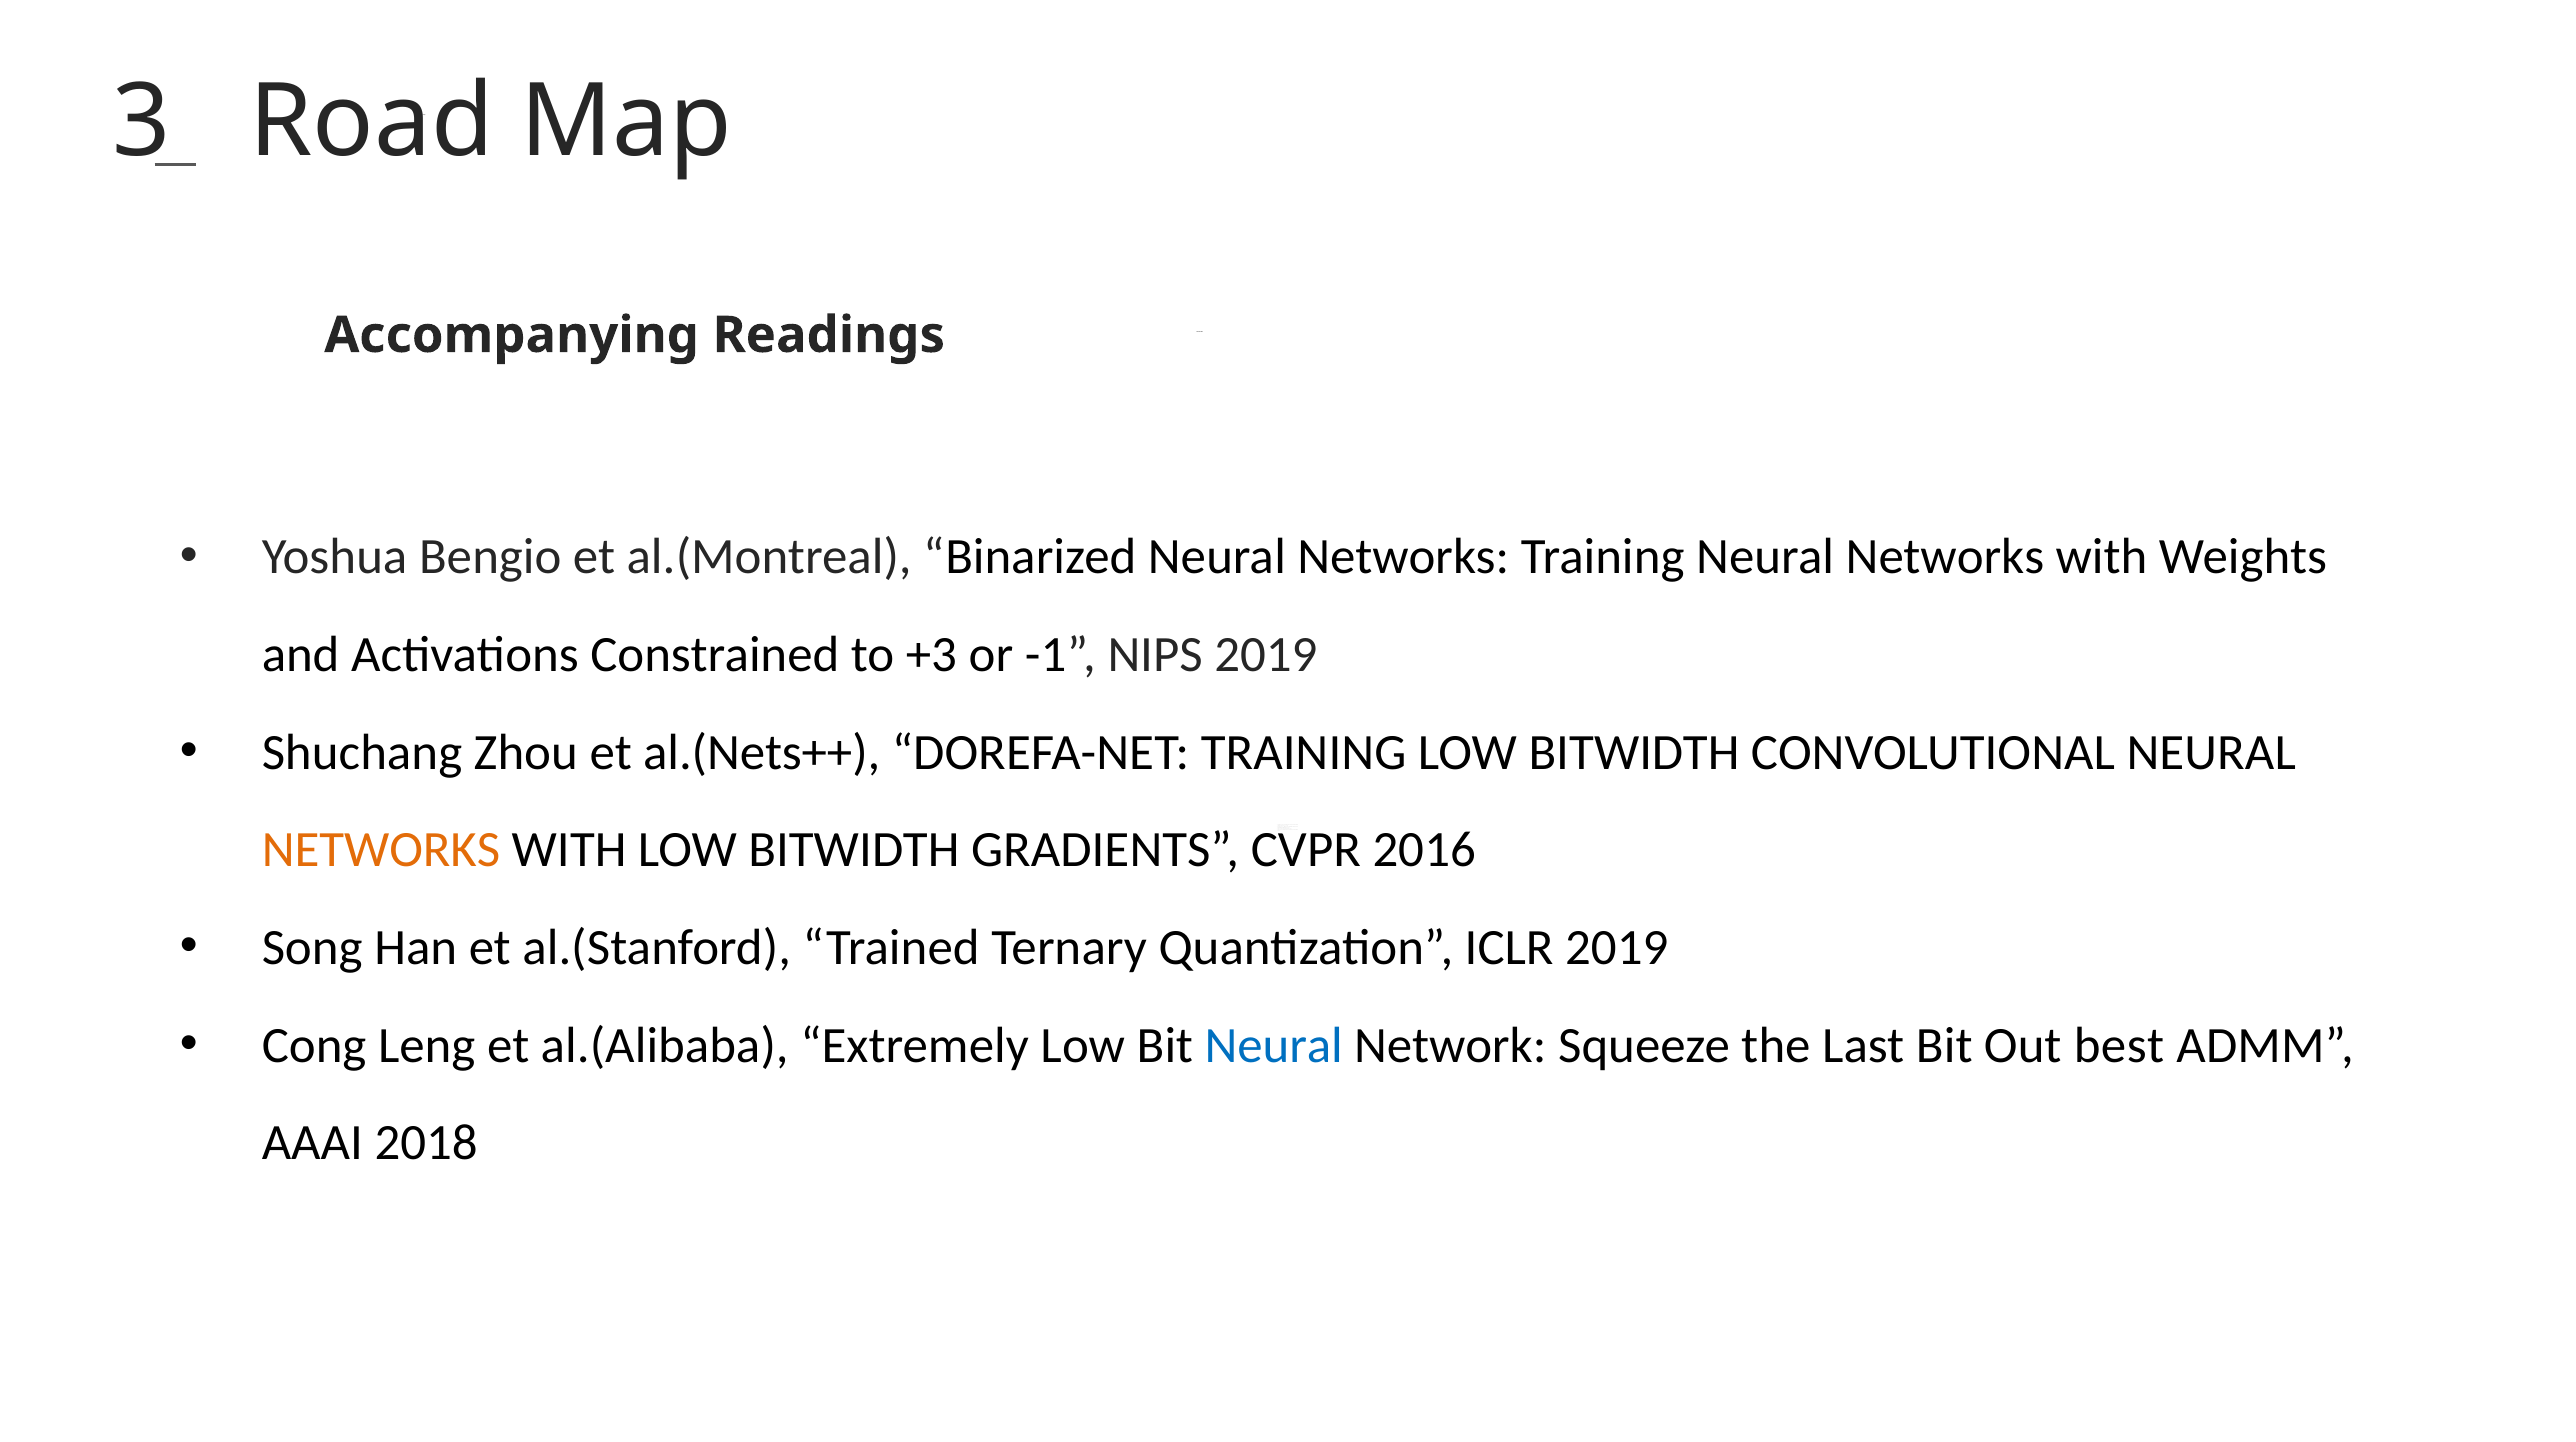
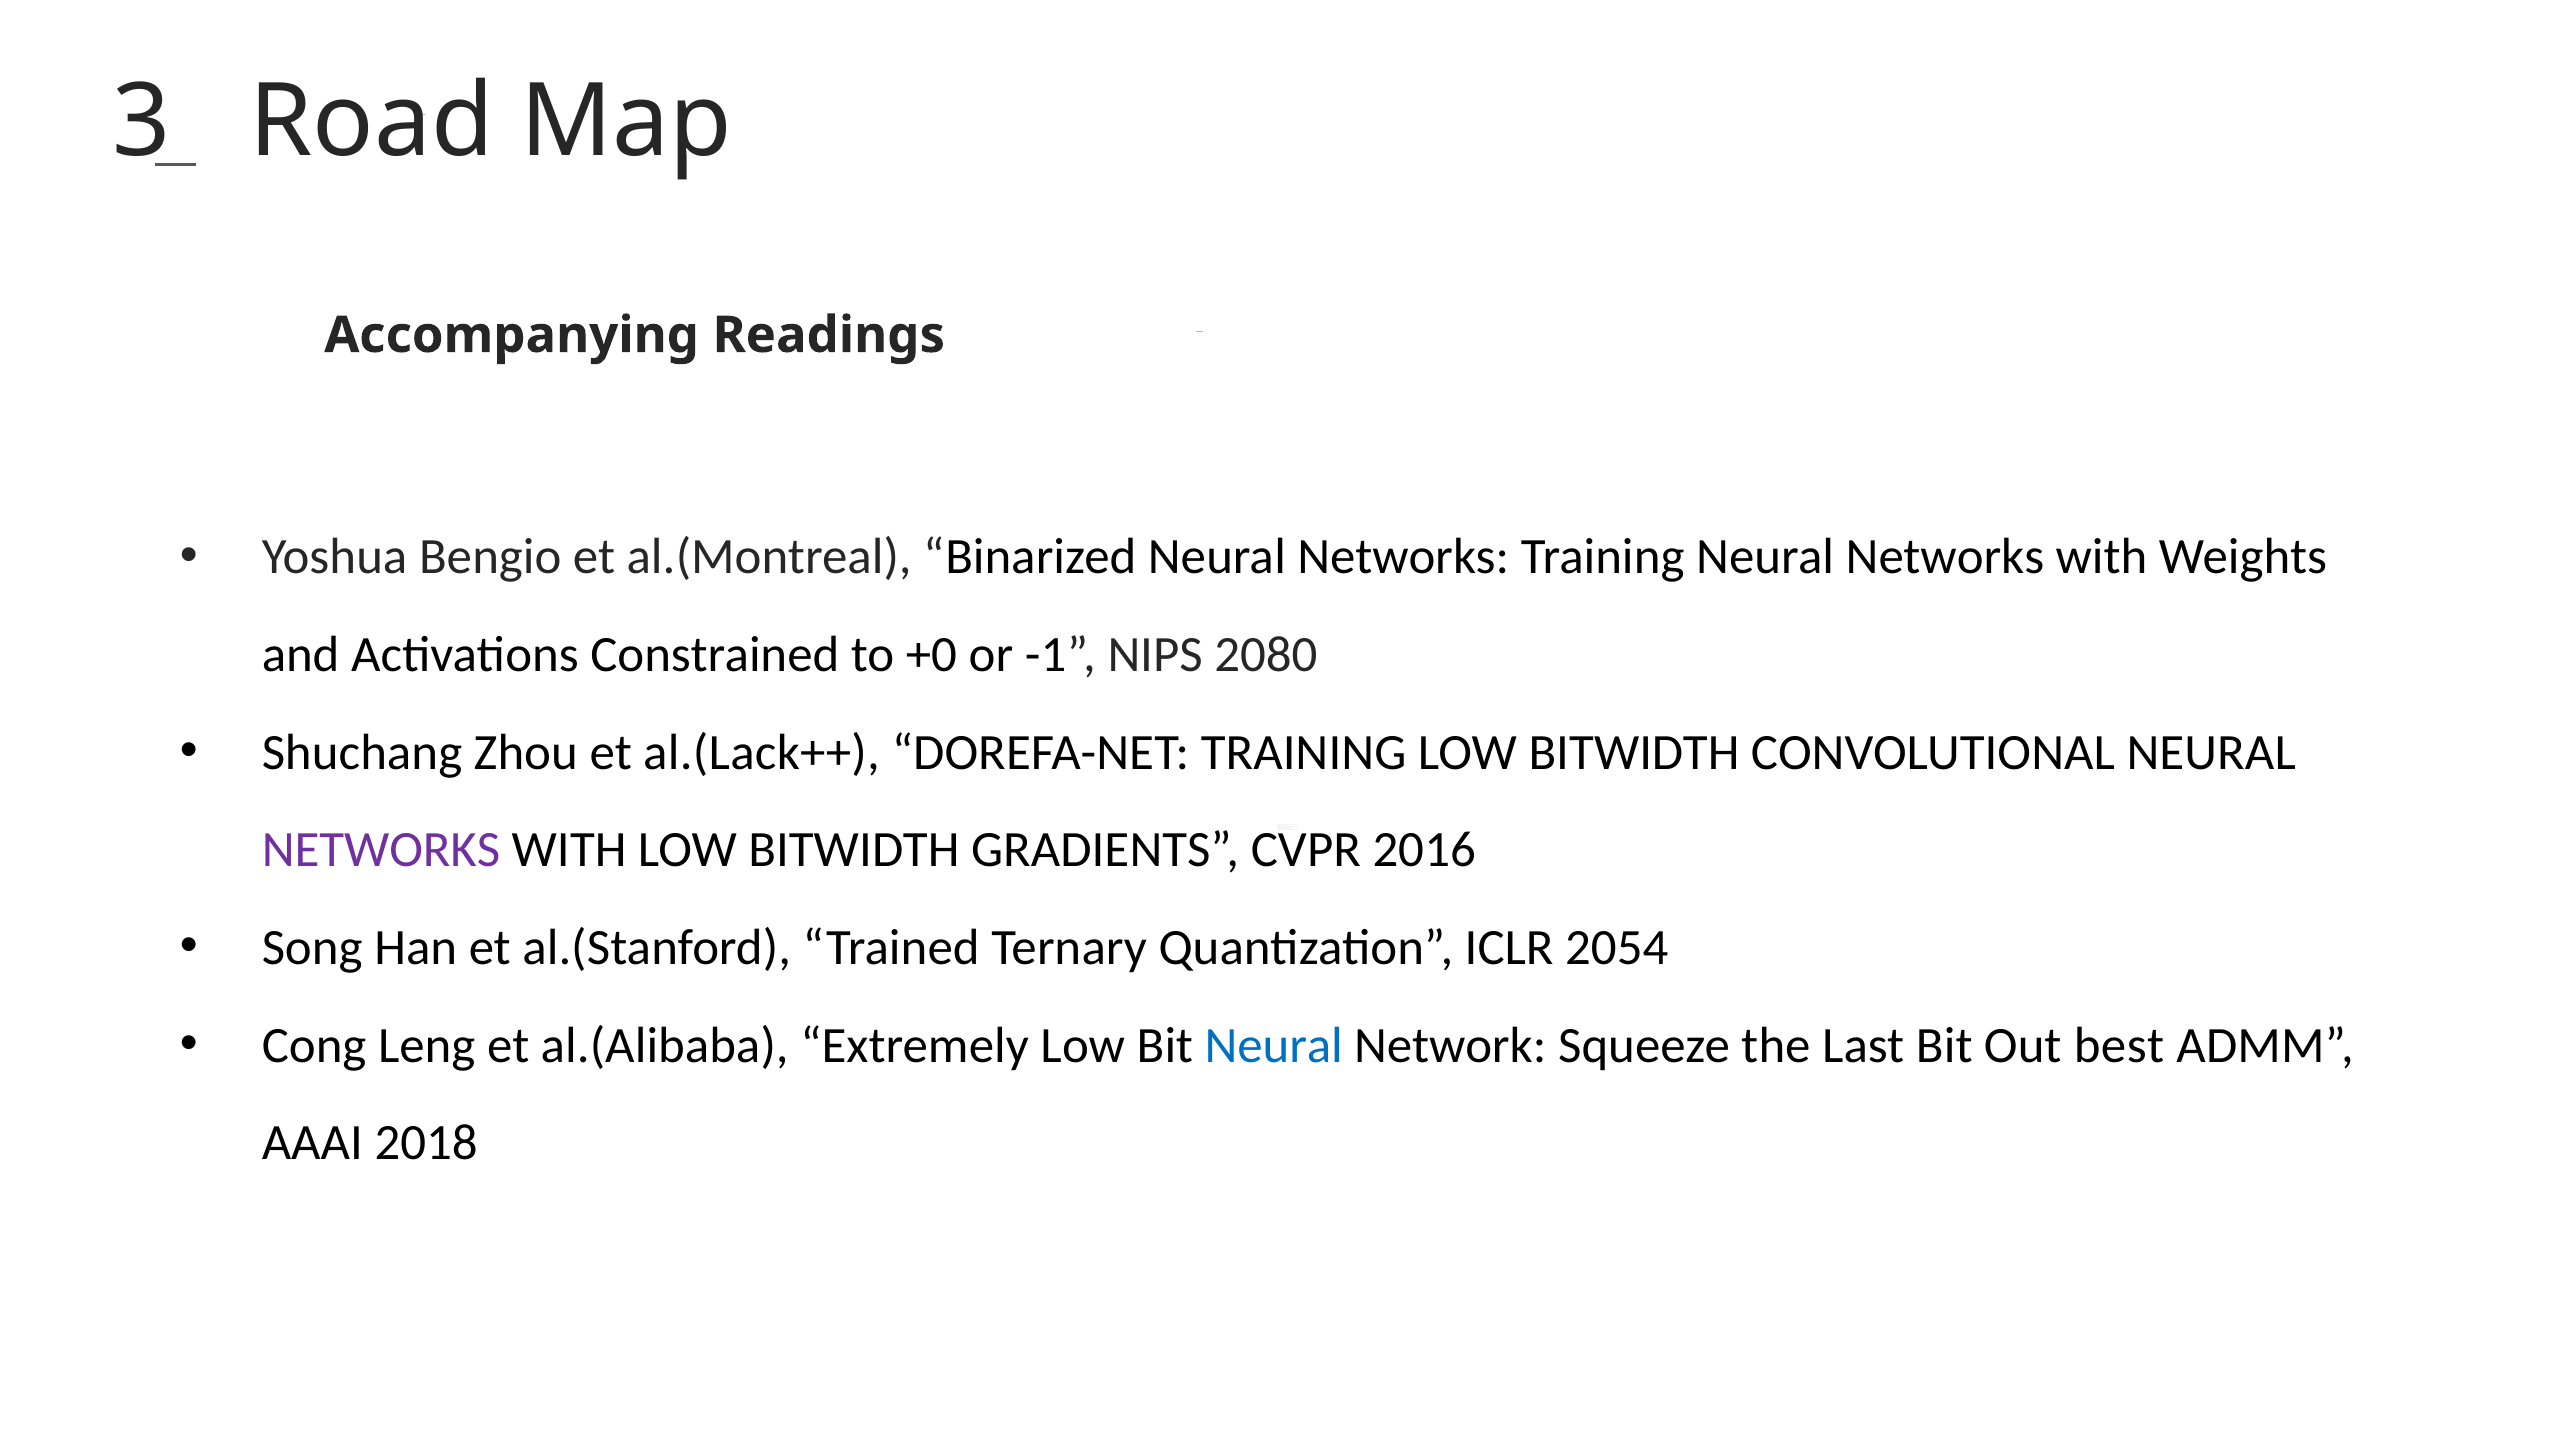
+3: +3 -> +0
NIPS 2019: 2019 -> 2080
al.(Nets++: al.(Nets++ -> al.(Lack++
NETWORKS at (381, 850) colour: orange -> purple
ICLR 2019: 2019 -> 2054
